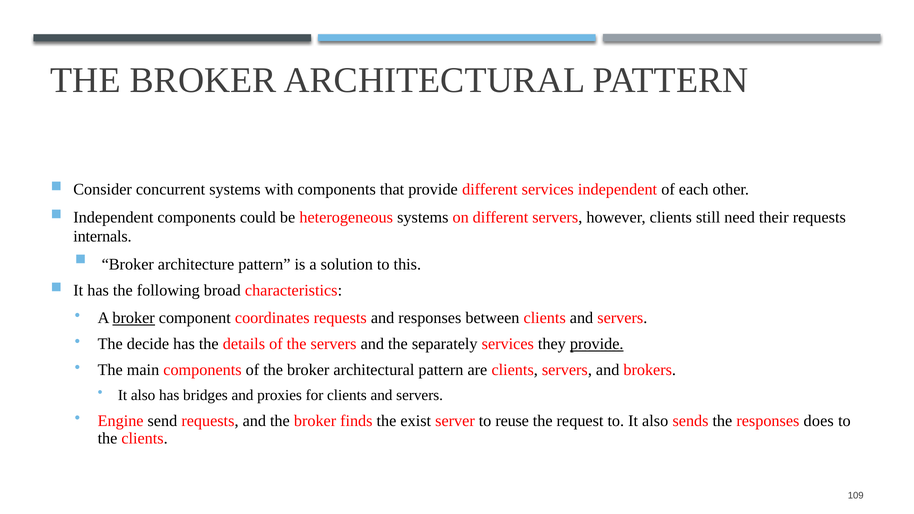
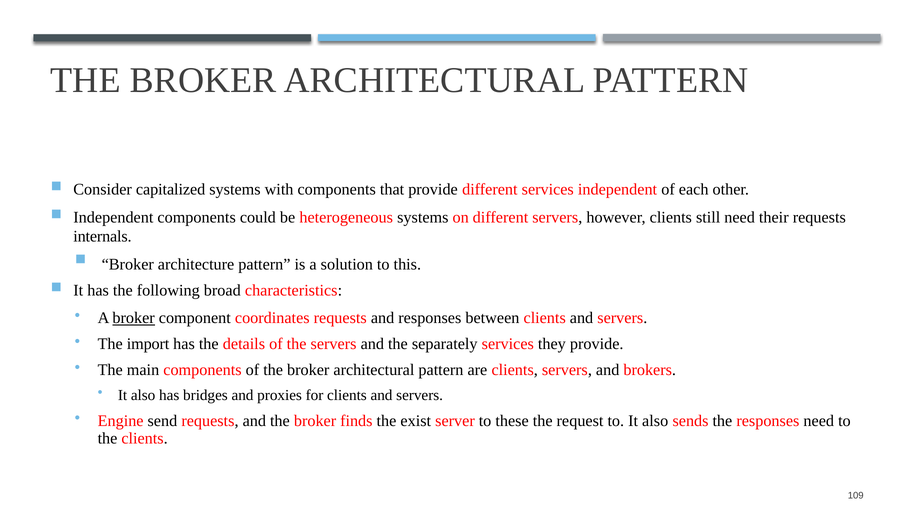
concurrent: concurrent -> capitalized
decide: decide -> import
provide at (597, 344) underline: present -> none
reuse: reuse -> these
responses does: does -> need
